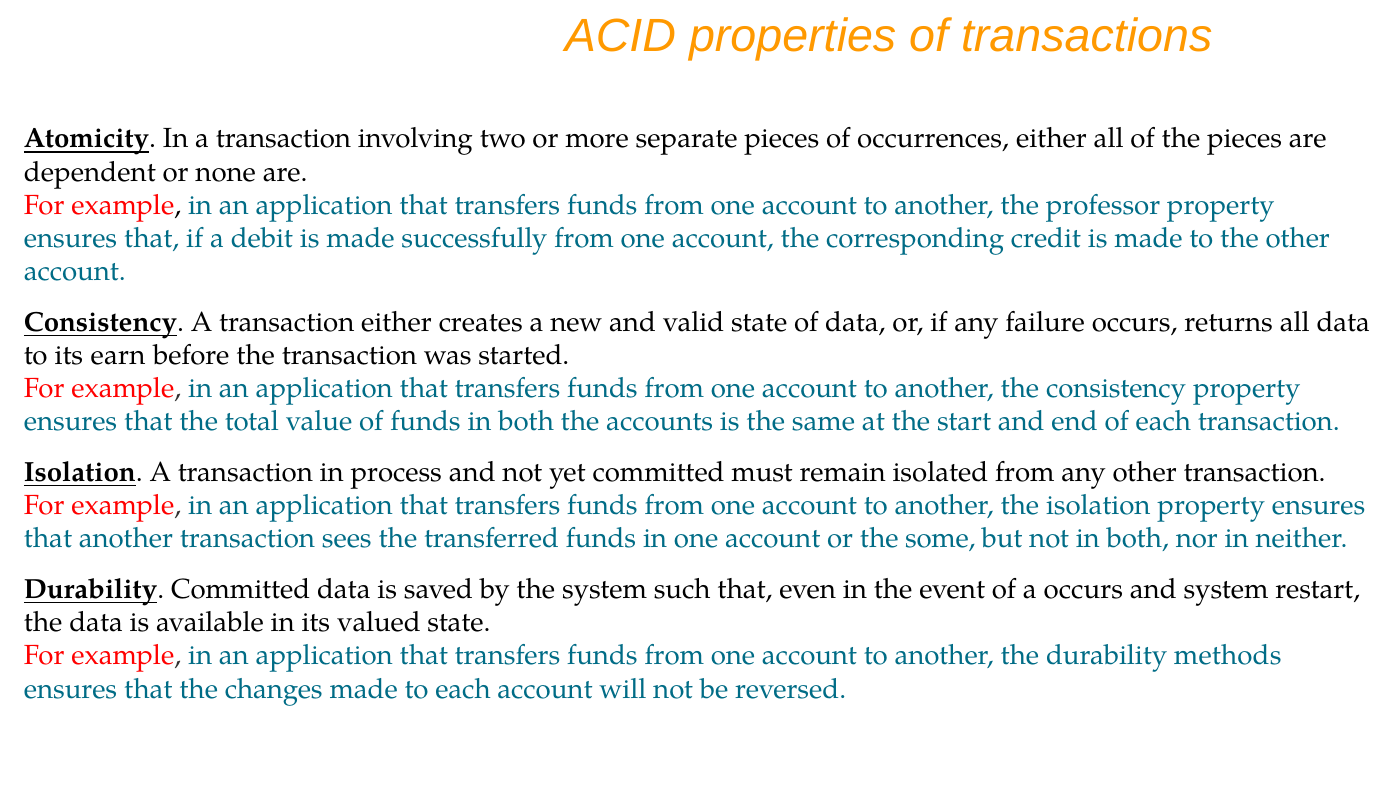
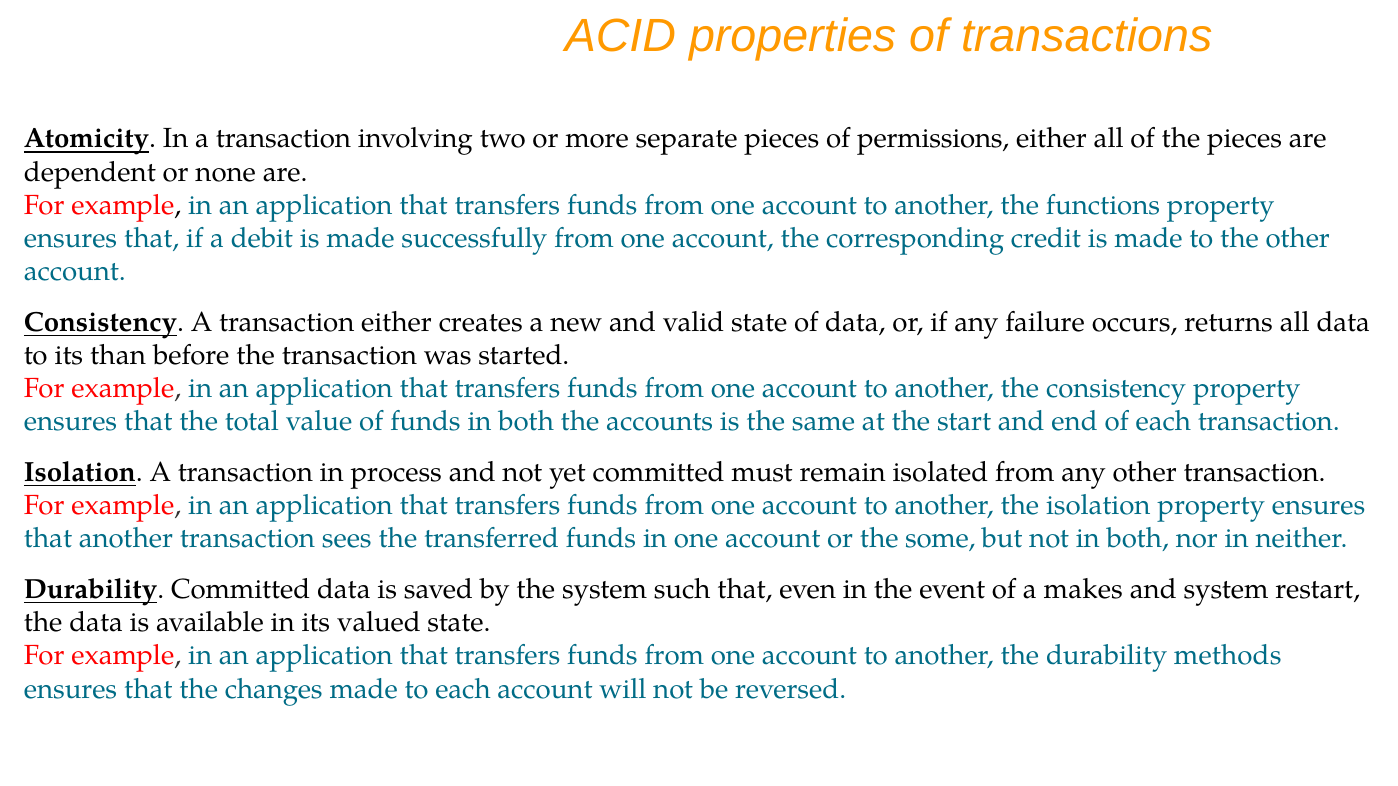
occurrences: occurrences -> permissions
professor: professor -> functions
earn: earn -> than
a occurs: occurs -> makes
